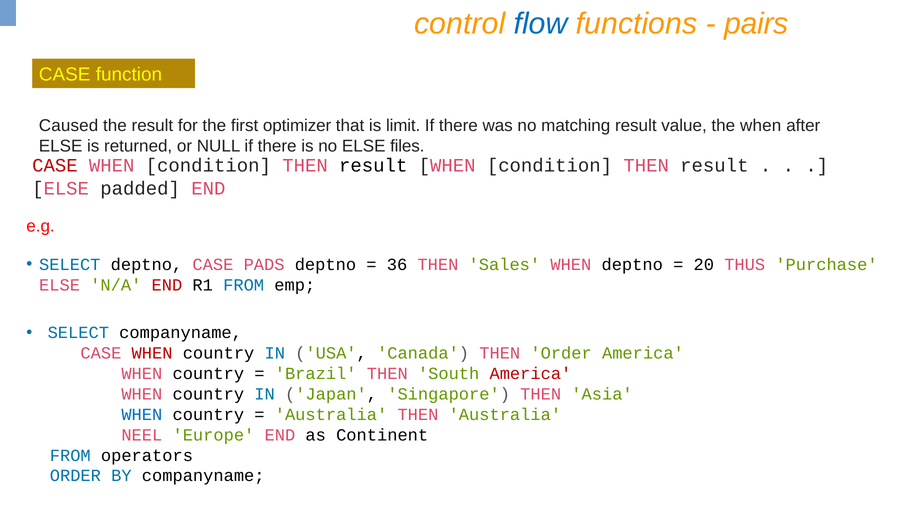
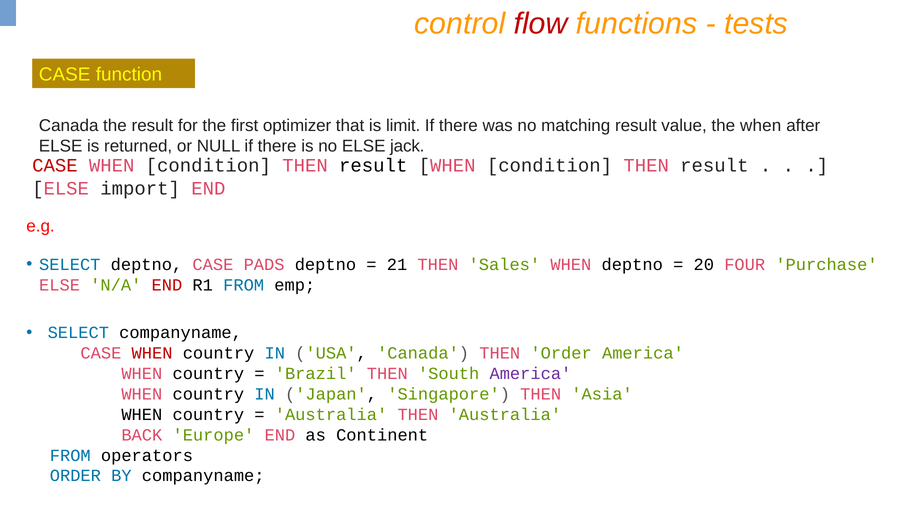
flow colour: blue -> red
pairs: pairs -> tests
Caused at (69, 126): Caused -> Canada
files: files -> jack
padded: padded -> import
36: 36 -> 21
THUS: THUS -> FOUR
America at (530, 374) colour: red -> purple
WHEN at (142, 415) colour: blue -> black
NEEL: NEEL -> BACK
